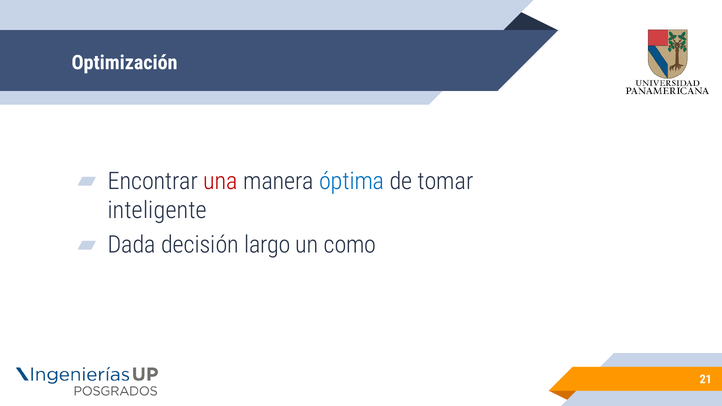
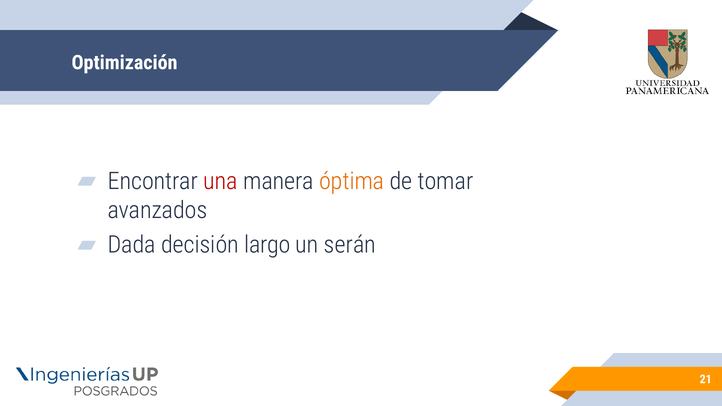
óptima colour: blue -> orange
inteligente: inteligente -> avanzados
como: como -> serán
